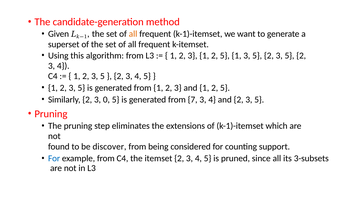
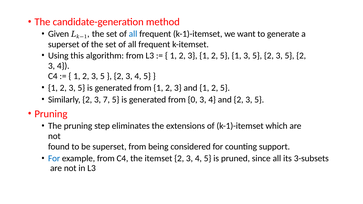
all at (133, 34) colour: orange -> blue
0: 0 -> 7
7: 7 -> 0
be discover: discover -> superset
